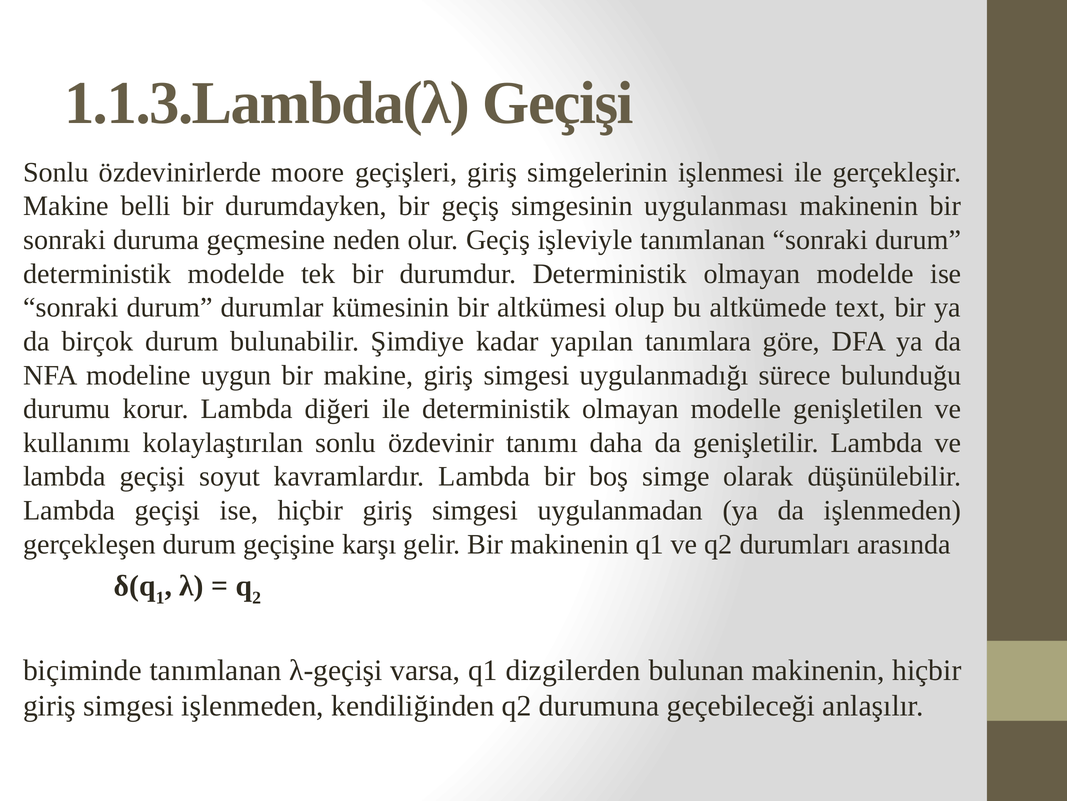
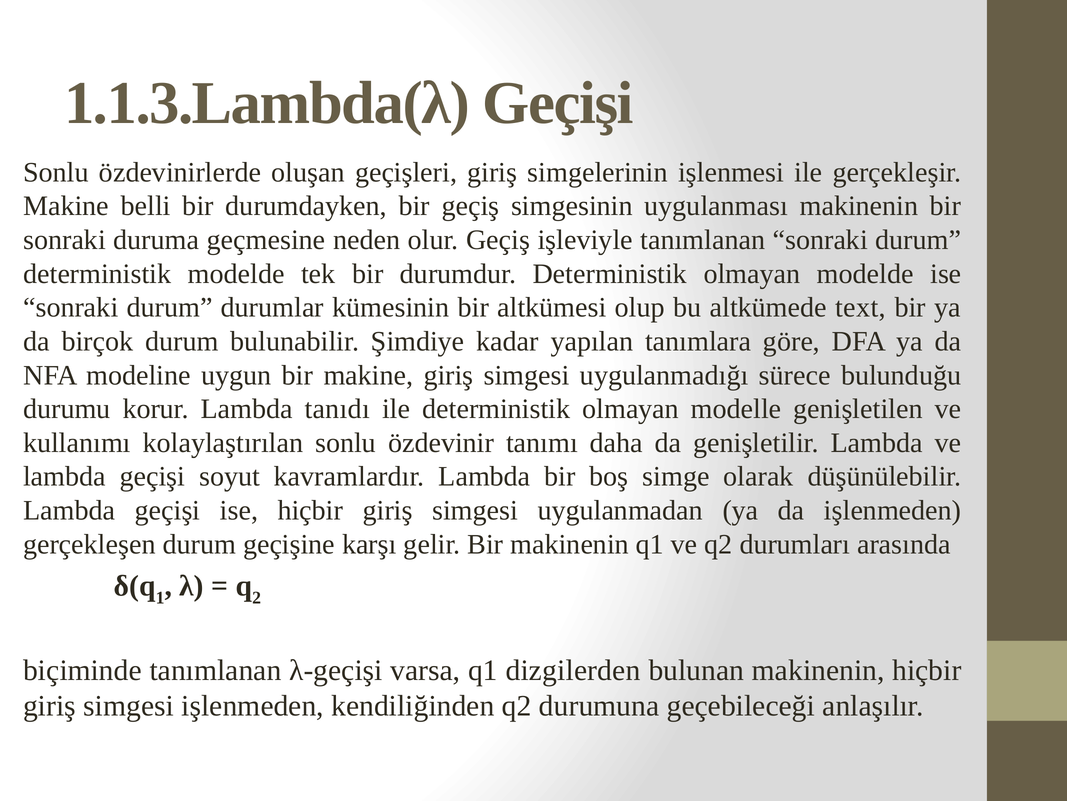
moore: moore -> oluşan
diğeri: diğeri -> tanıdı
